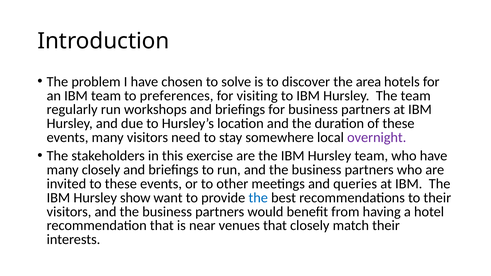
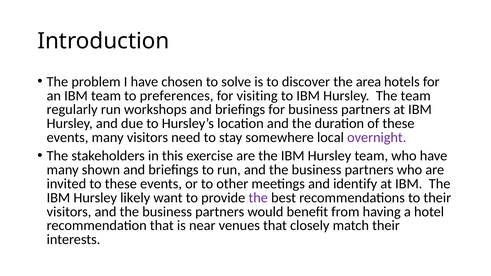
many closely: closely -> shown
queries: queries -> identify
show: show -> likely
the at (258, 198) colour: blue -> purple
